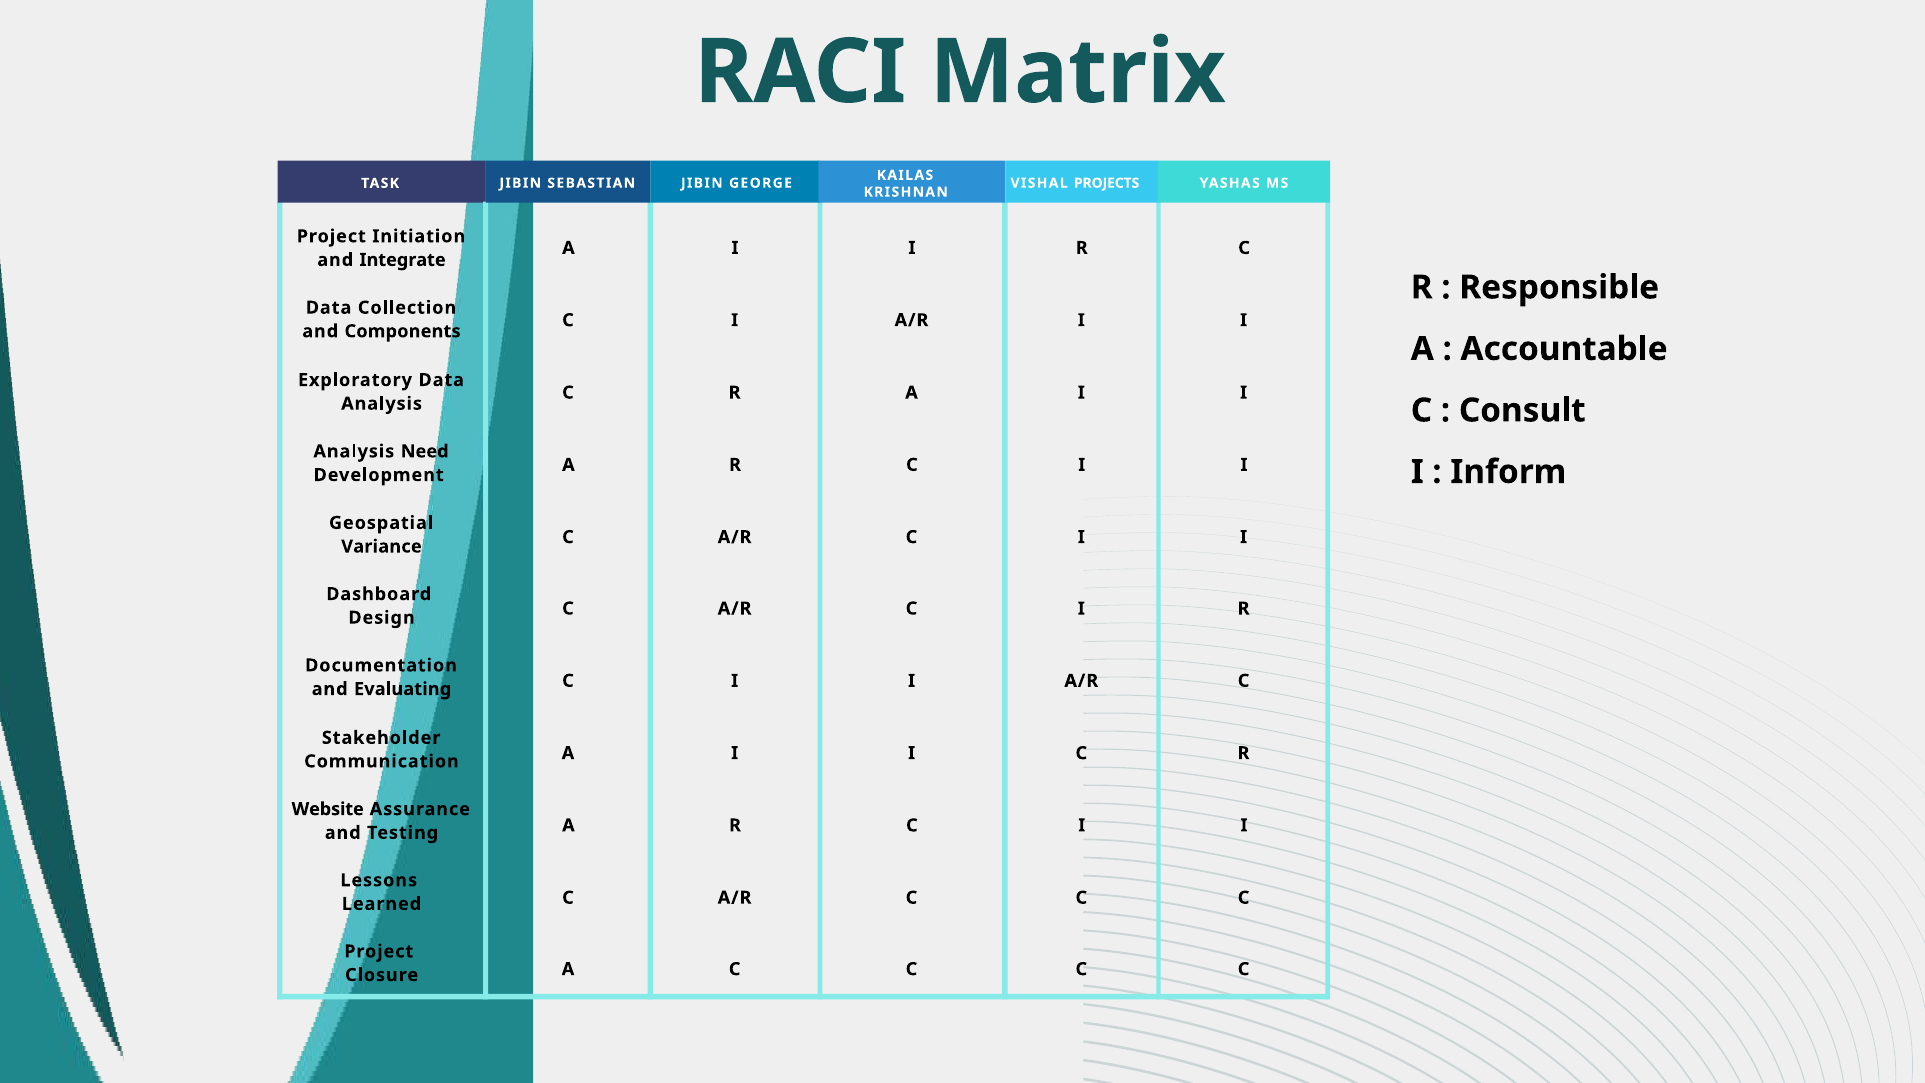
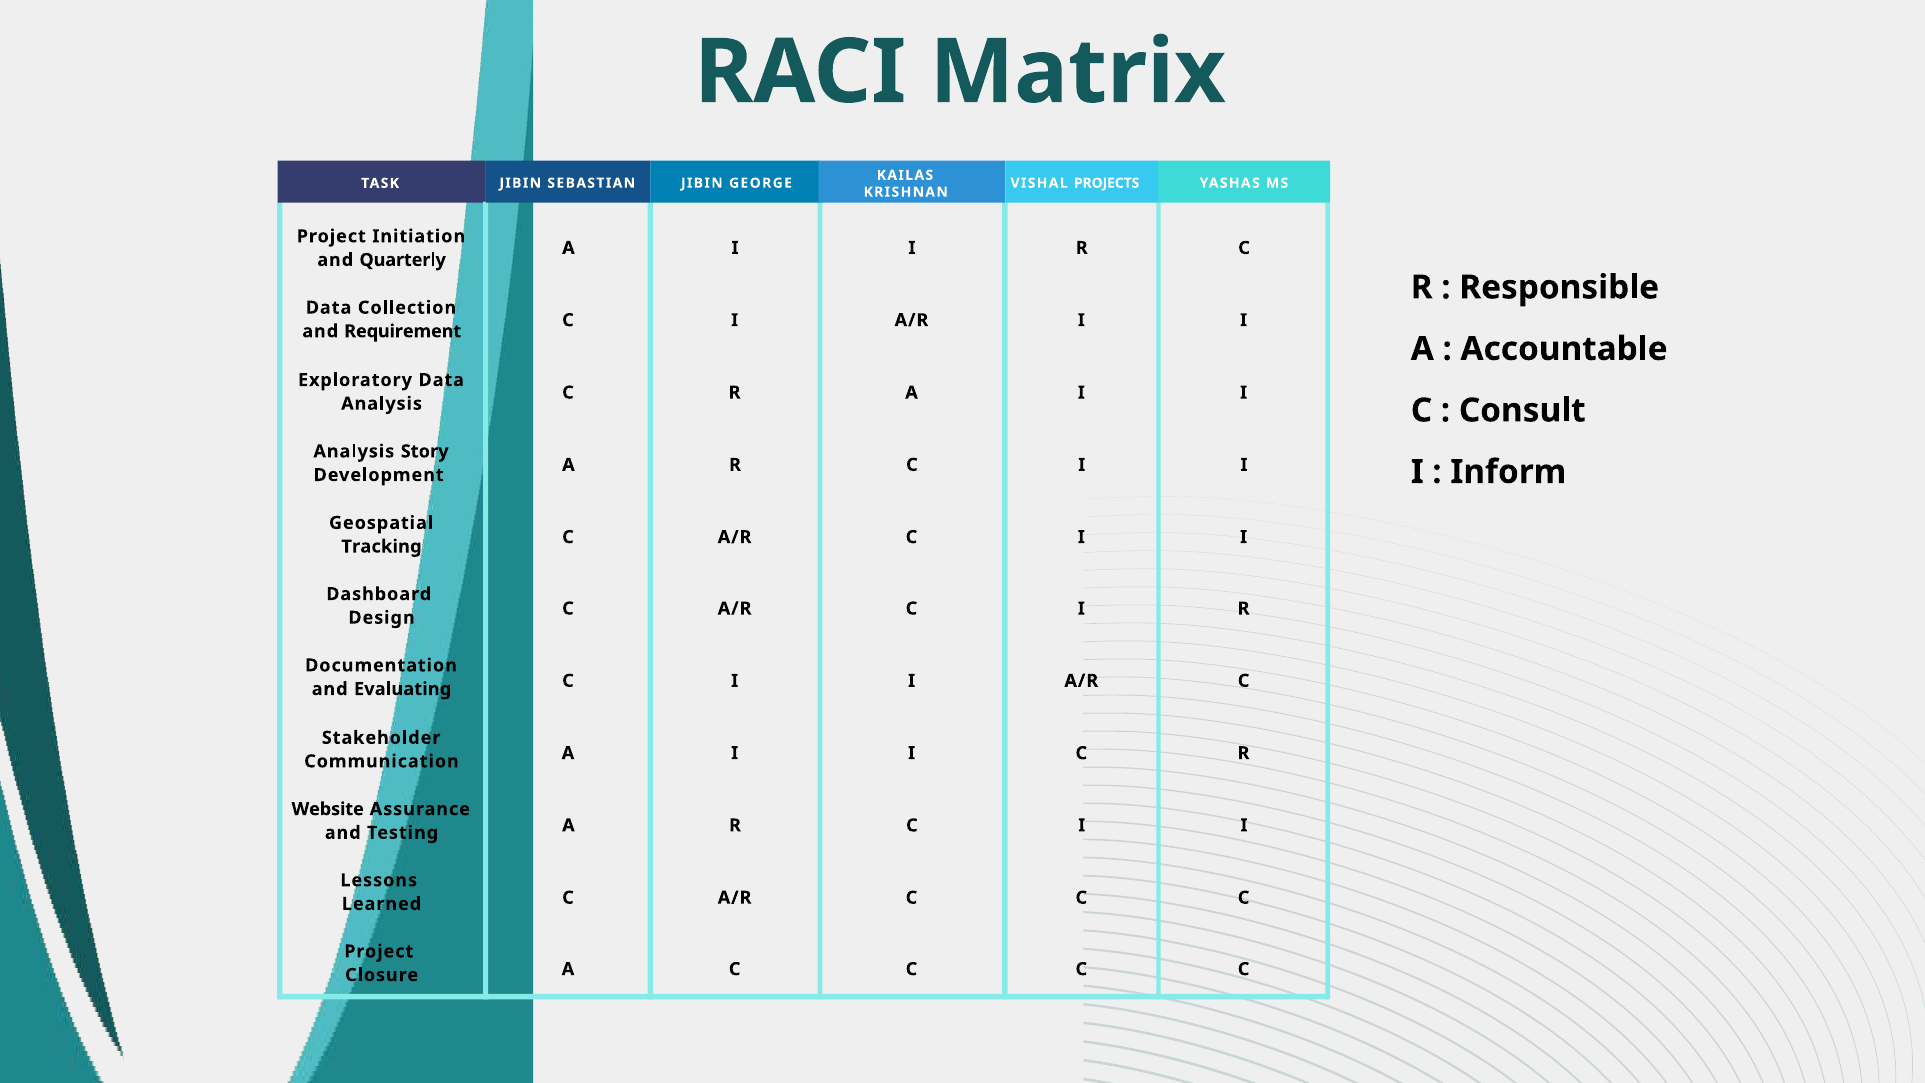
Integrate: Integrate -> Quarterly
Components: Components -> Requirement
Need: Need -> Story
Variance: Variance -> Tracking
